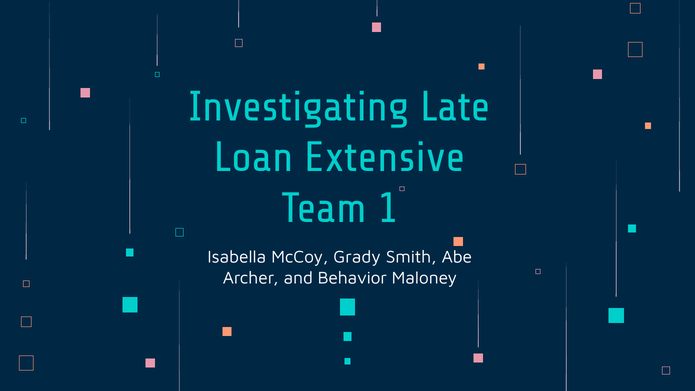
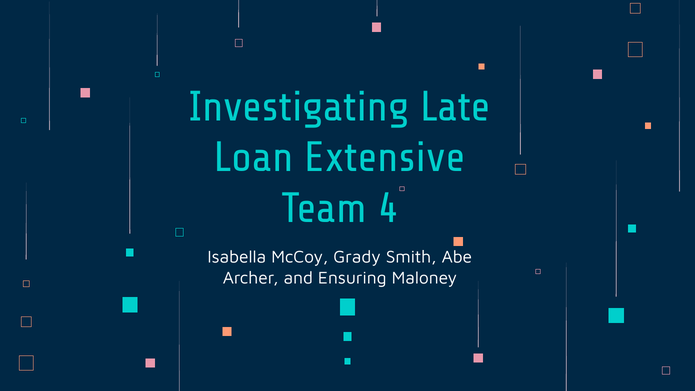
1: 1 -> 4
Behavior: Behavior -> Ensuring
